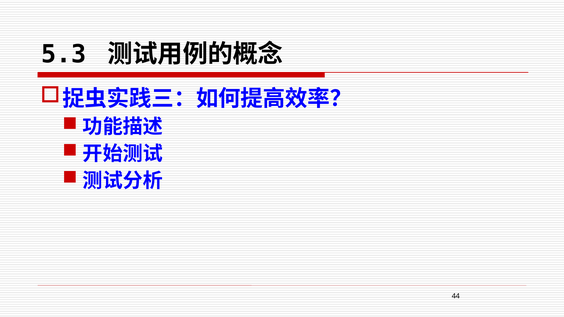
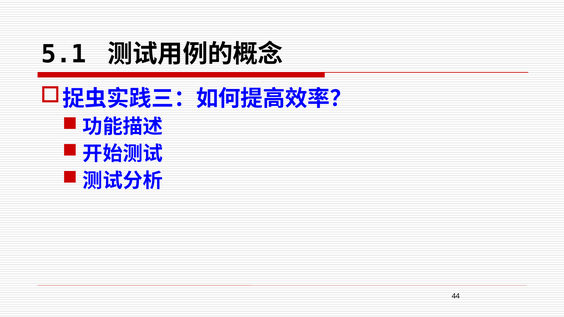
5.3: 5.3 -> 5.1
